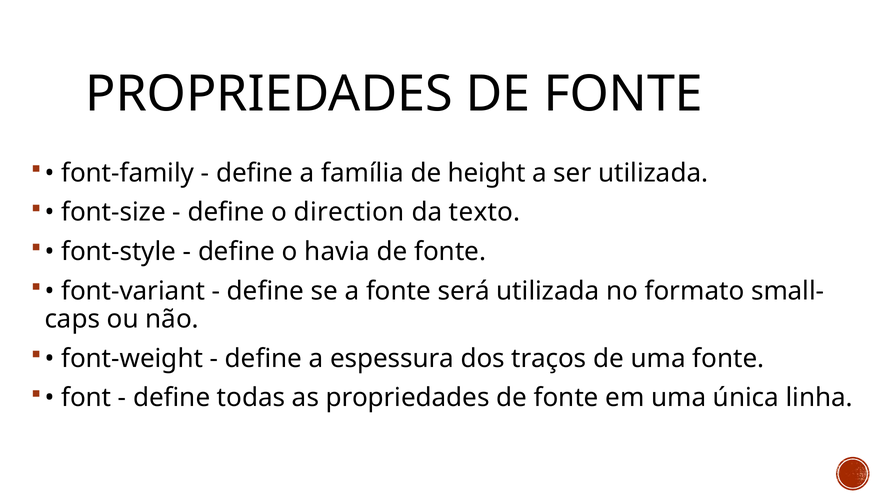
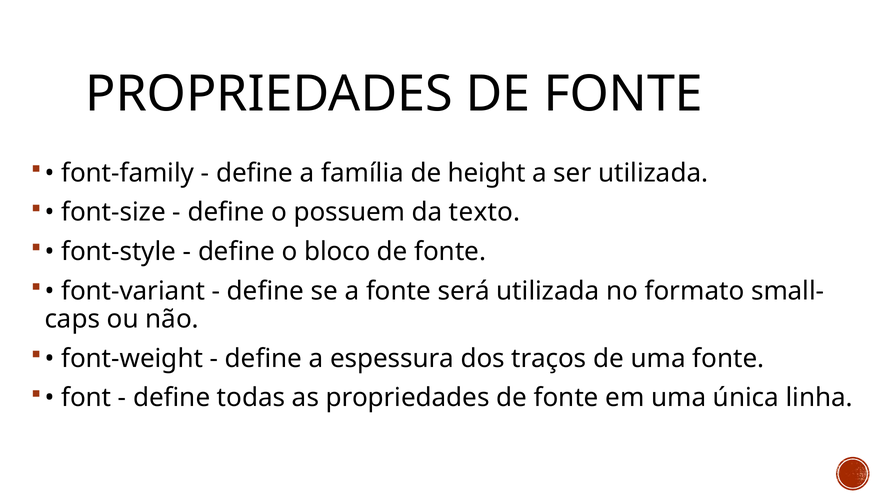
direction: direction -> possuem
havia: havia -> bloco
